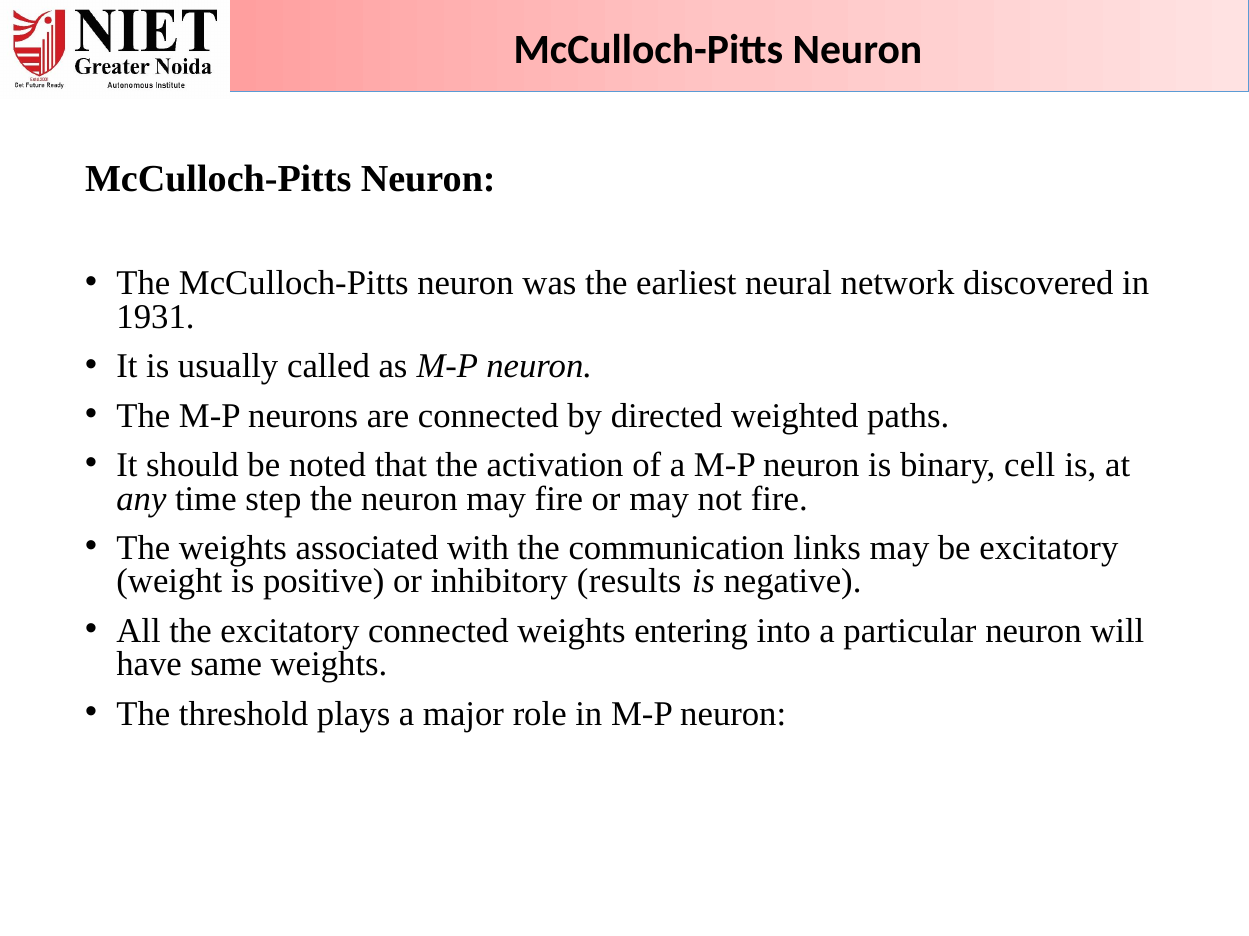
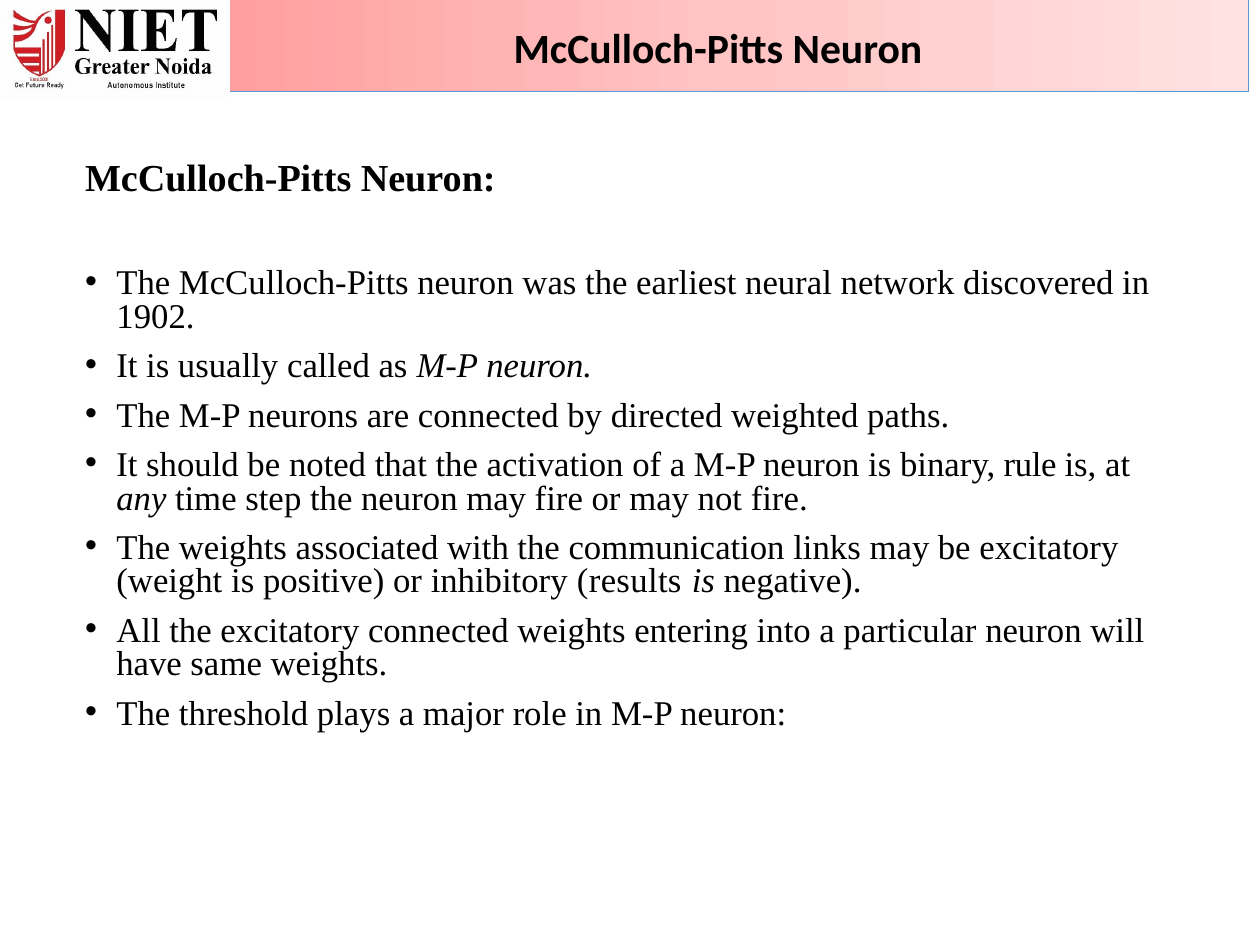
1931: 1931 -> 1902
cell: cell -> rule
